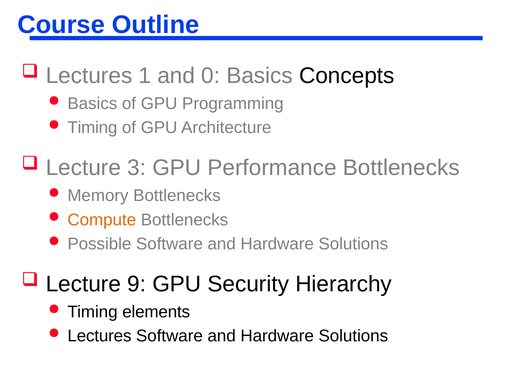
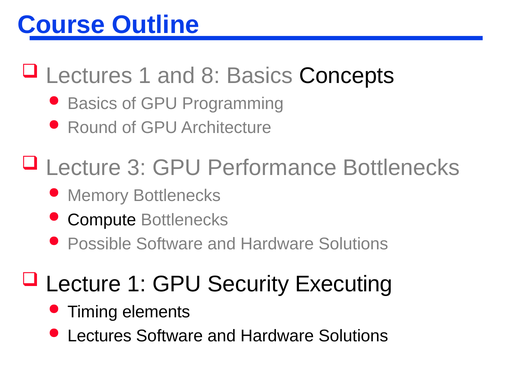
0: 0 -> 8
Timing at (92, 128): Timing -> Round
Compute colour: orange -> black
Lecture 9: 9 -> 1
Hierarchy: Hierarchy -> Executing
